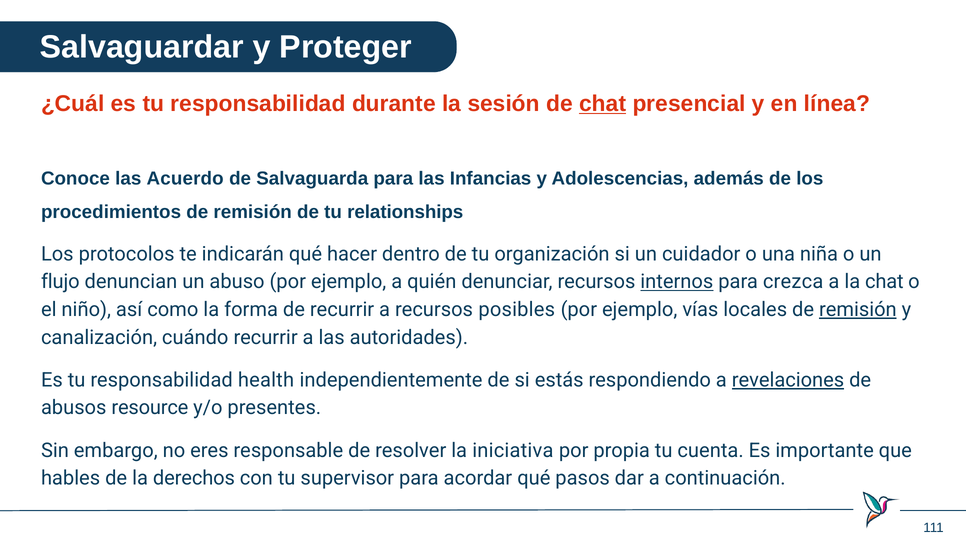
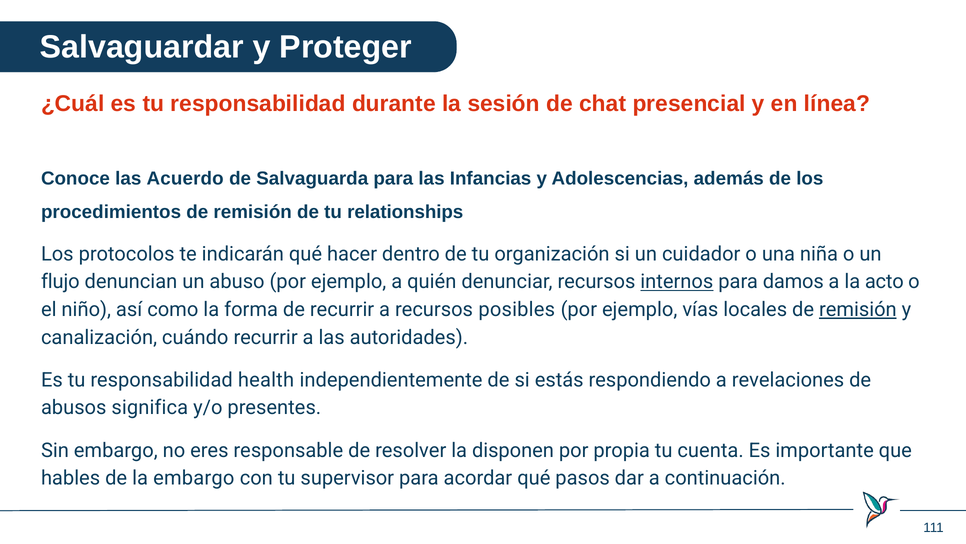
chat at (603, 104) underline: present -> none
crezca: crezca -> damos
la chat: chat -> acto
revelaciones underline: present -> none
resource: resource -> significa
iniciativa: iniciativa -> disponen
la derechos: derechos -> embargo
